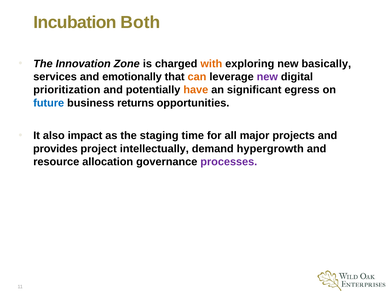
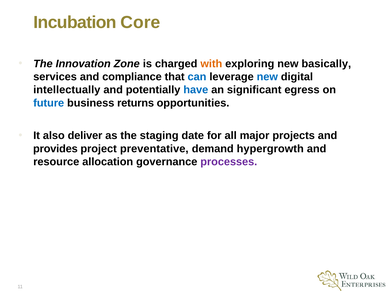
Both: Both -> Core
emotionally: emotionally -> compliance
can colour: orange -> blue
new at (267, 77) colour: purple -> blue
prioritization: prioritization -> intellectually
have colour: orange -> blue
impact: impact -> deliver
time: time -> date
intellectually: intellectually -> preventative
